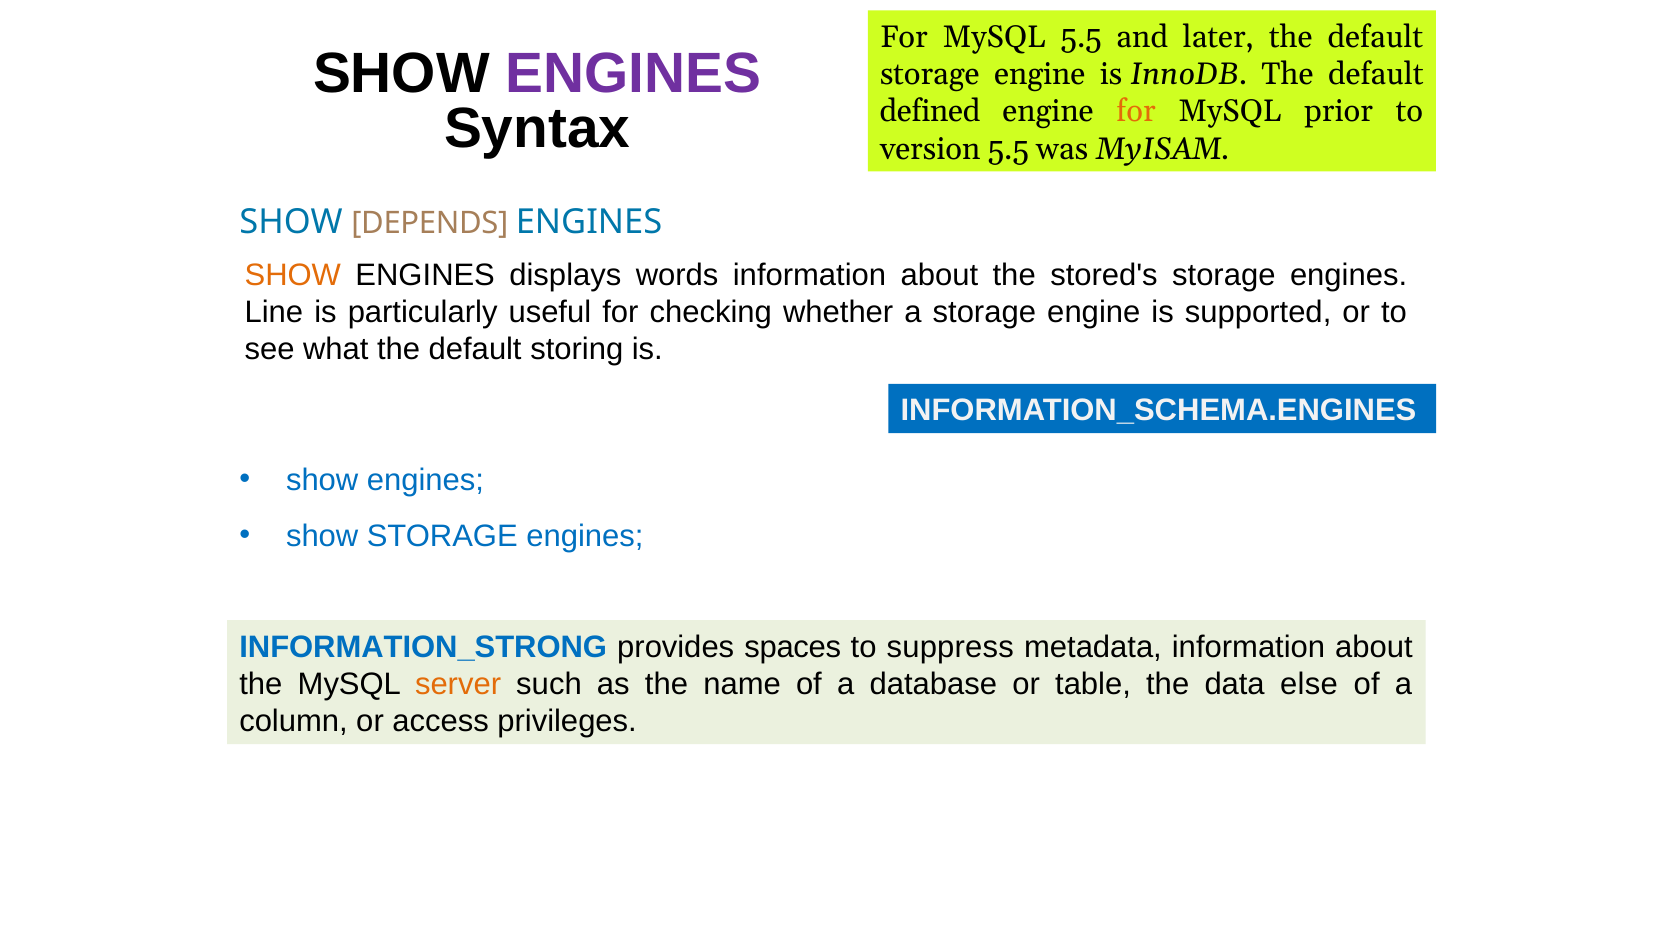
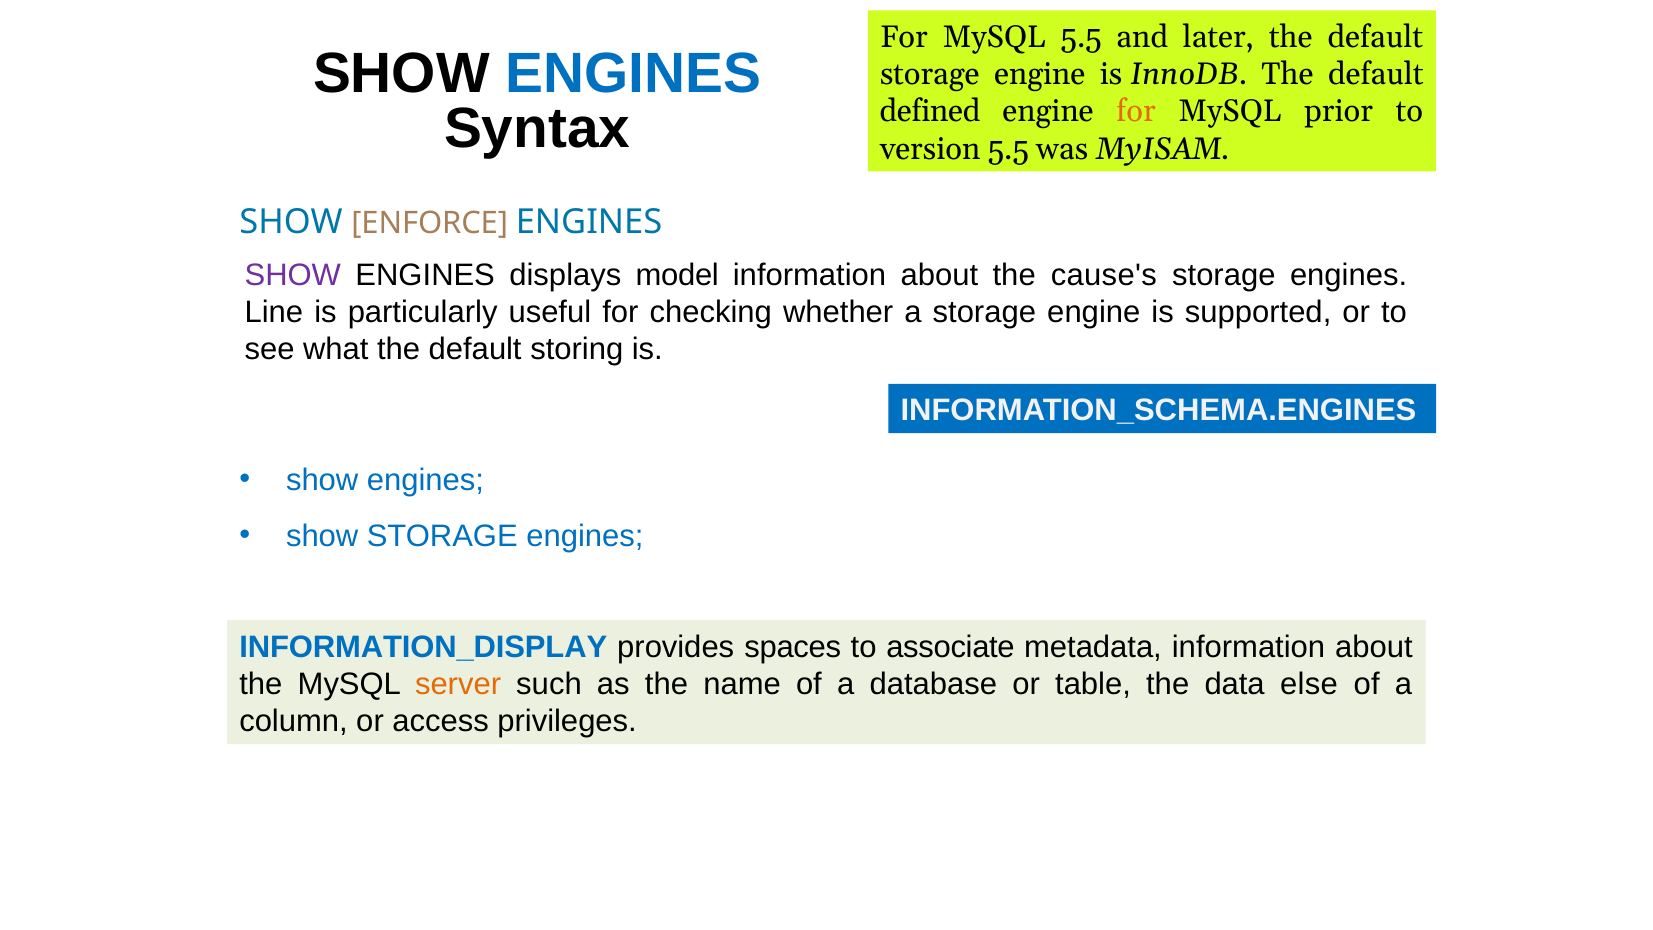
ENGINES at (633, 74) colour: purple -> blue
DEPENDS: DEPENDS -> ENFORCE
SHOW at (293, 275) colour: orange -> purple
words: words -> model
stored's: stored's -> cause's
INFORMATION_STRONG: INFORMATION_STRONG -> INFORMATION_DISPLAY
suppress: suppress -> associate
